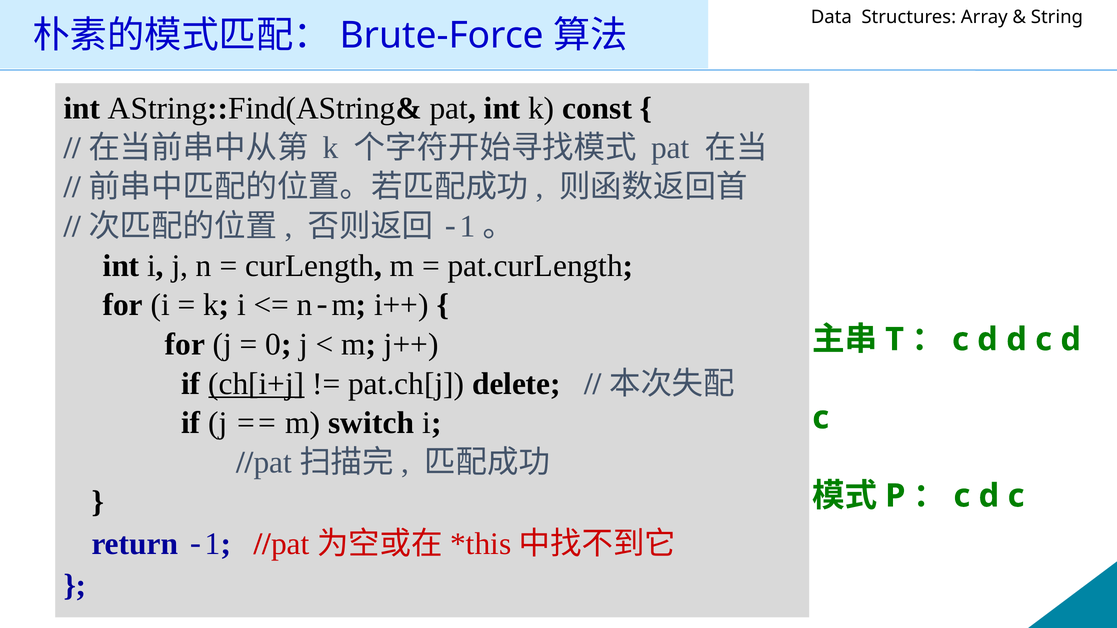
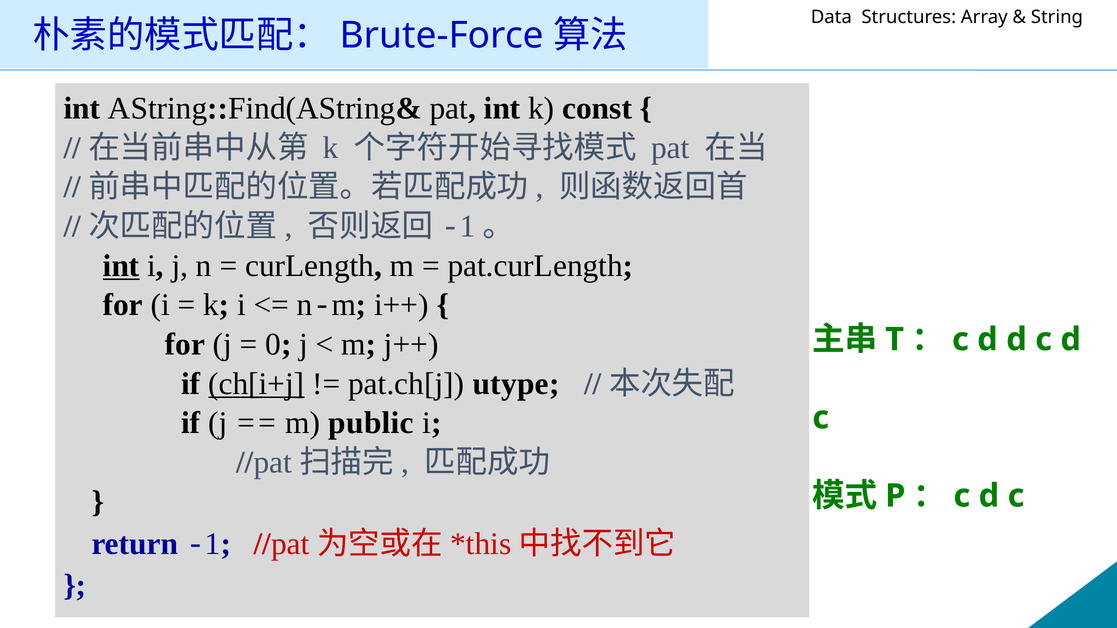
int at (121, 266) underline: none -> present
delete: delete -> utype
switch: switch -> public
